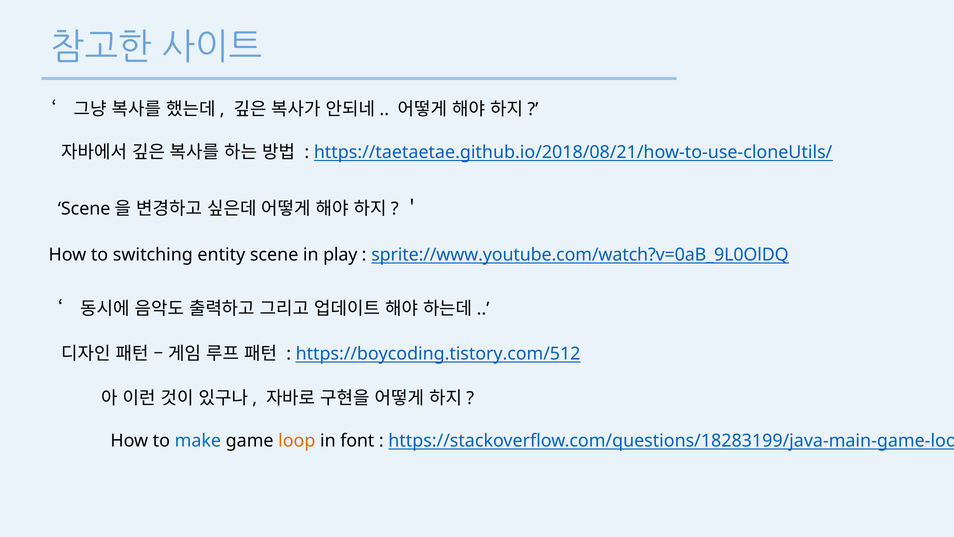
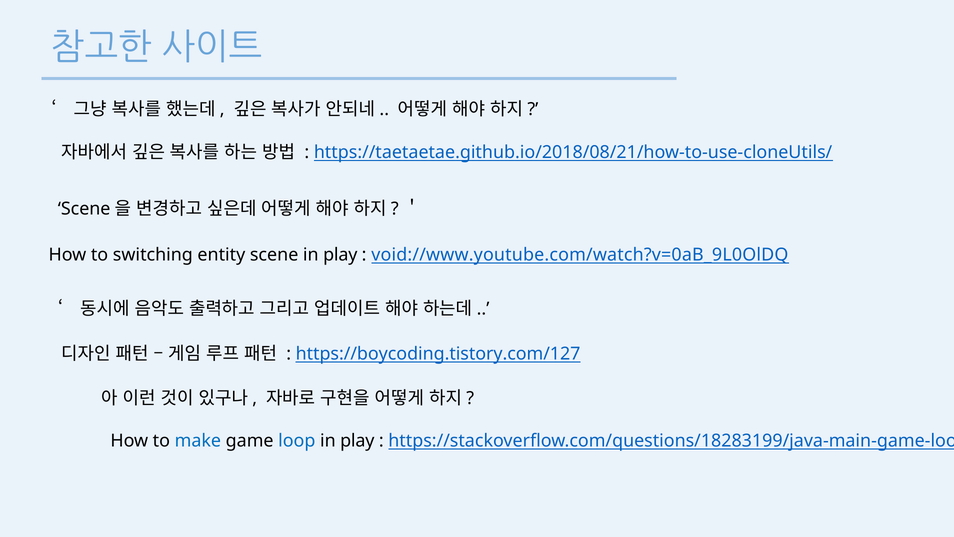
sprite://www.youtube.com/watch?v=0aB_9L0OlDQ: sprite://www.youtube.com/watch?v=0aB_9L0OlDQ -> void://www.youtube.com/watch?v=0aB_9L0OlDQ
https://boycoding.tistory.com/512: https://boycoding.tistory.com/512 -> https://boycoding.tistory.com/127
loop colour: orange -> blue
font at (357, 440): font -> play
